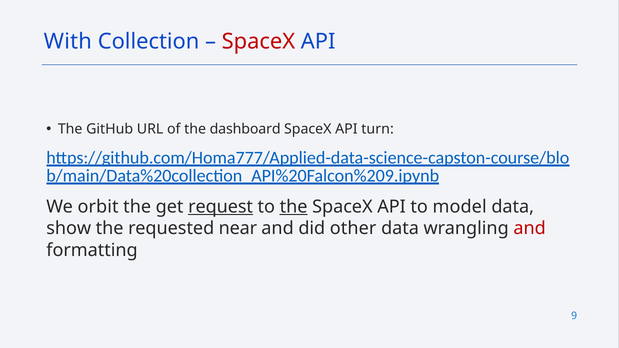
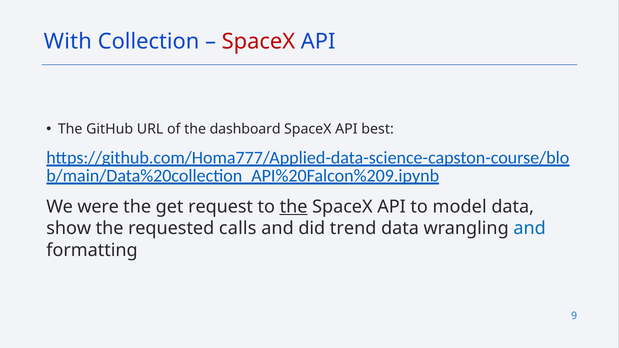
turn: turn -> best
orbit: orbit -> were
request underline: present -> none
near: near -> calls
other: other -> trend
and at (530, 229) colour: red -> blue
